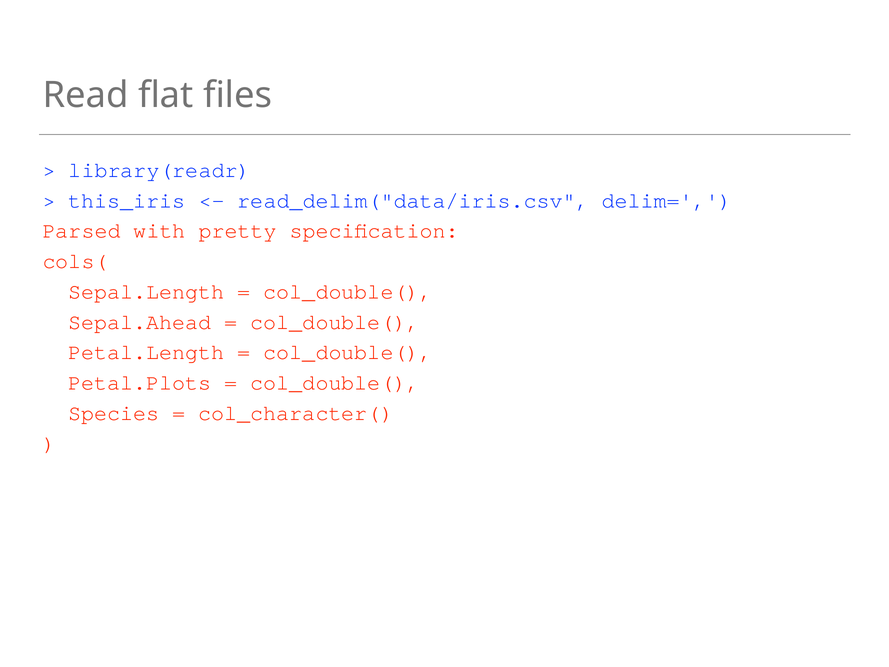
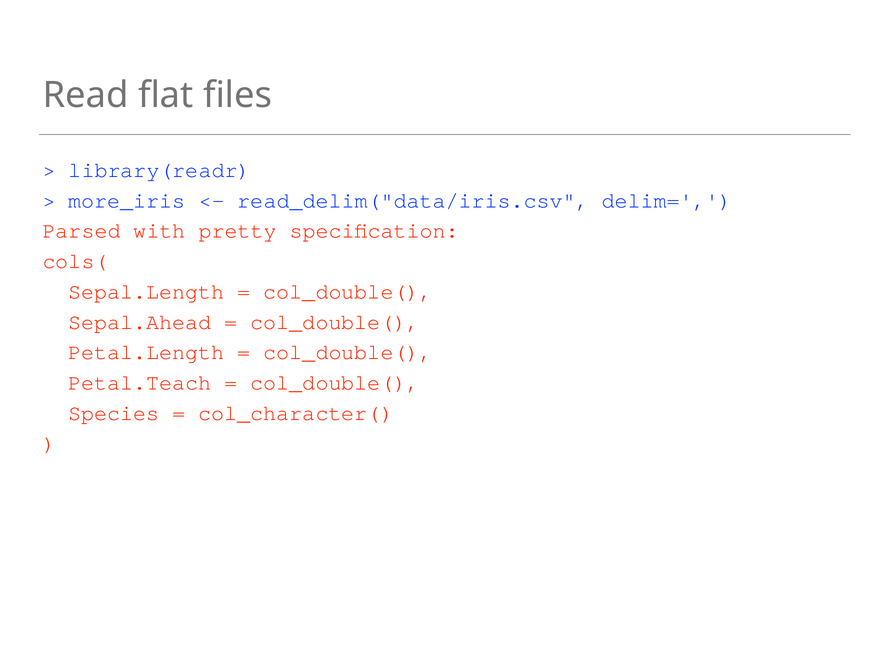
this_iris: this_iris -> more_iris
Petal.Plots: Petal.Plots -> Petal.Teach
